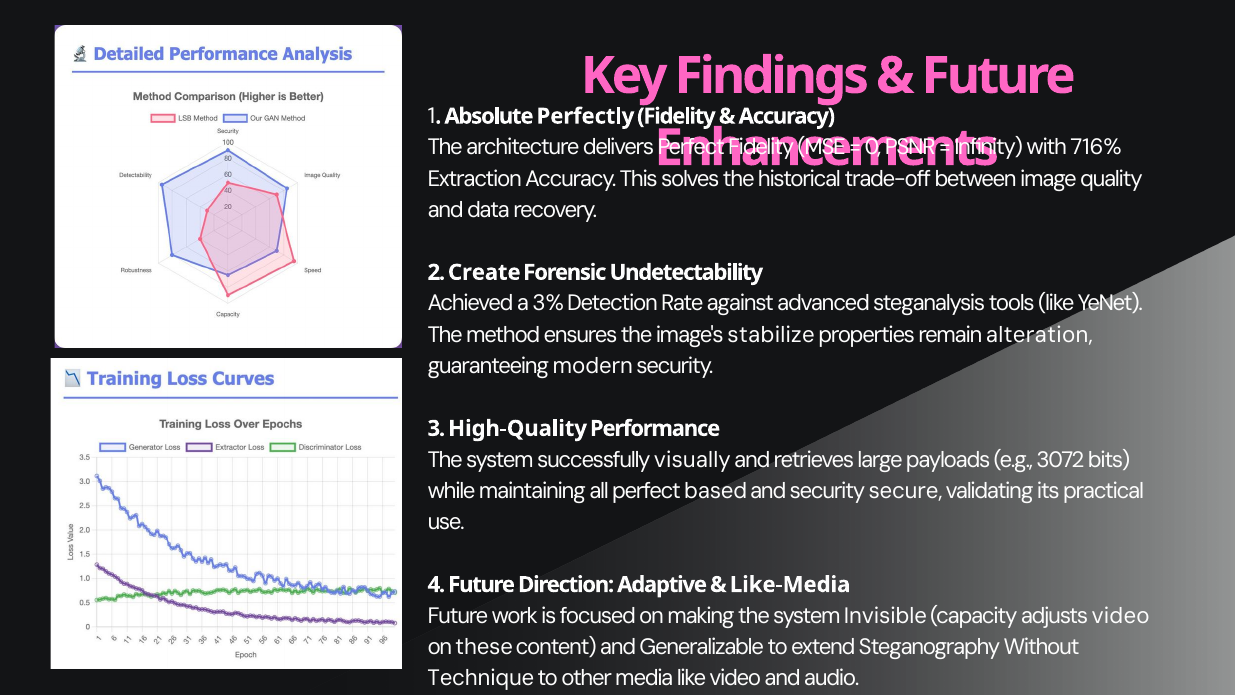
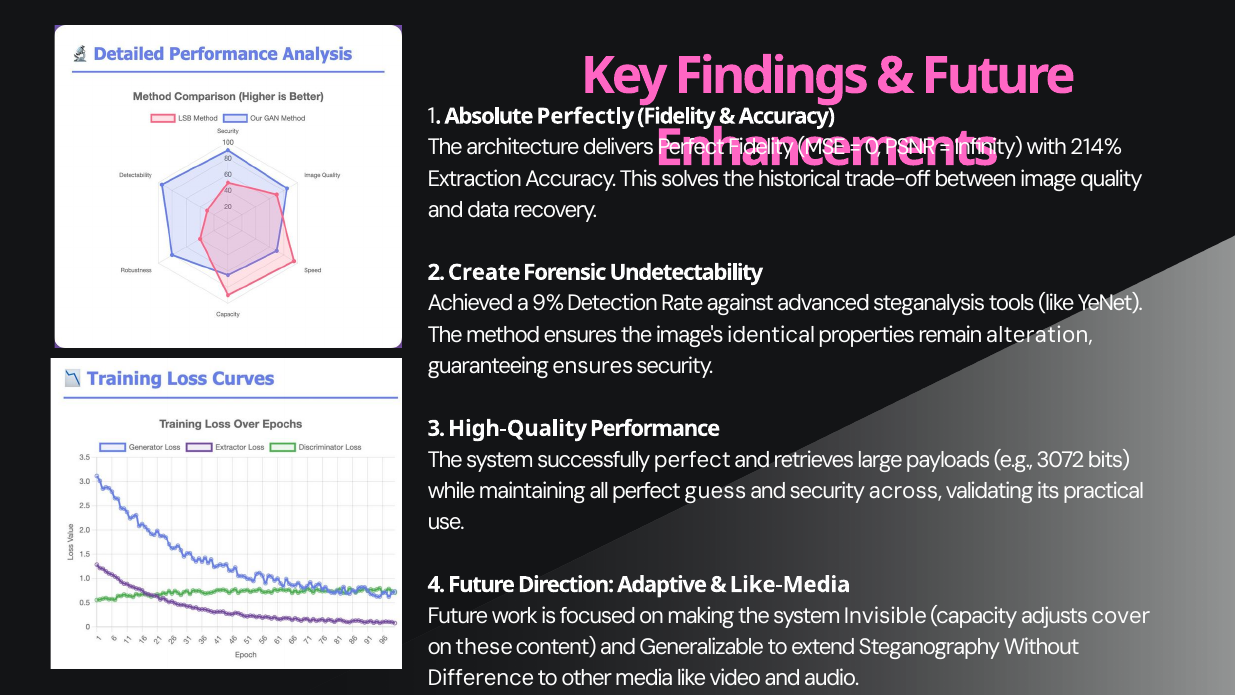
716%: 716% -> 214%
3%: 3% -> 9%
stabilize: stabilize -> identical
guaranteeing modern: modern -> ensures
successfully visually: visually -> perfect
based: based -> guess
secure: secure -> across
adjusts video: video -> cover
Technique: Technique -> Difference
